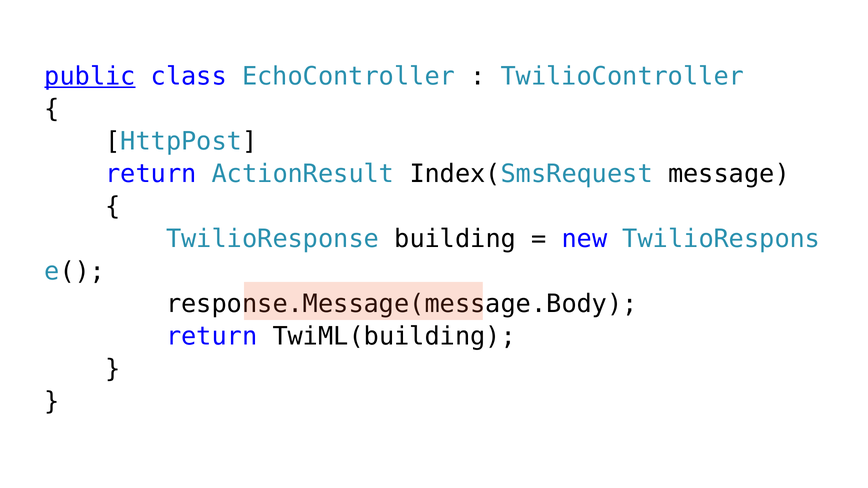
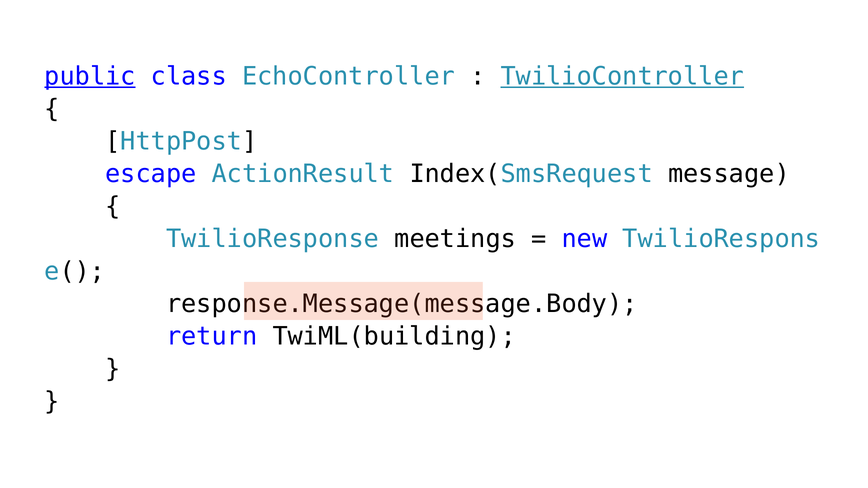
TwilioController underline: none -> present
return at (151, 174): return -> escape
building: building -> meetings
